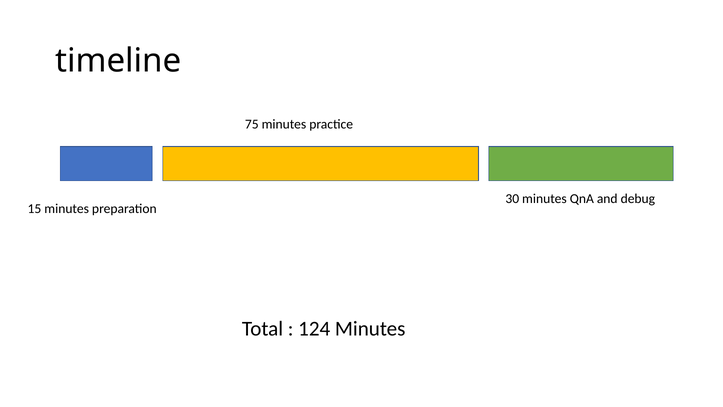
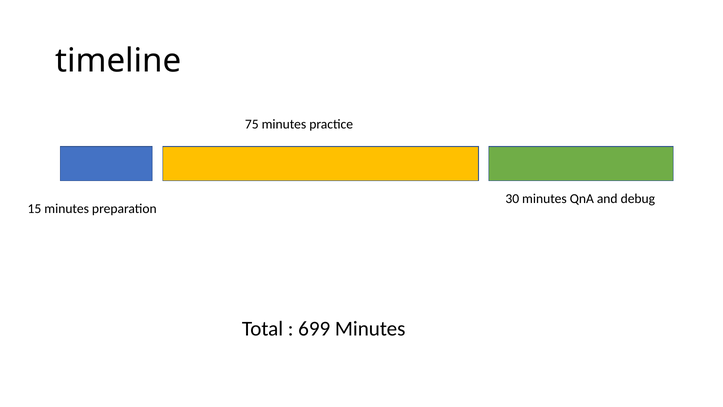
124: 124 -> 699
